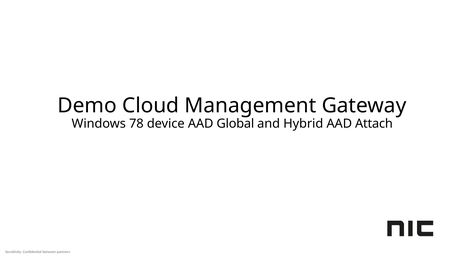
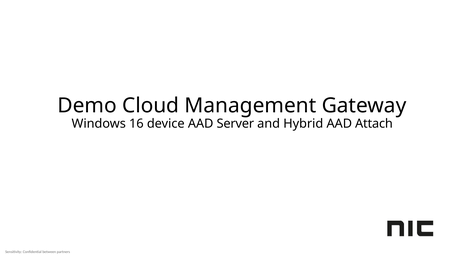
78: 78 -> 16
Global: Global -> Server
